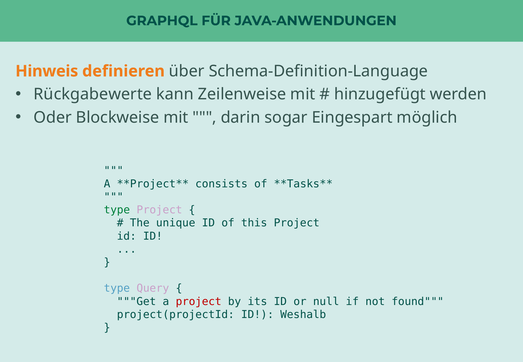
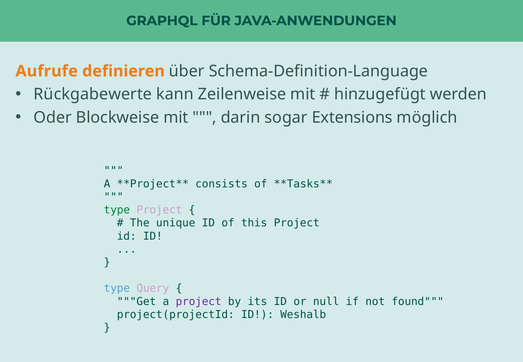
Hinweis: Hinweis -> Aufrufe
Eingespart: Eingespart -> Extensions
project at (199, 302) colour: red -> purple
